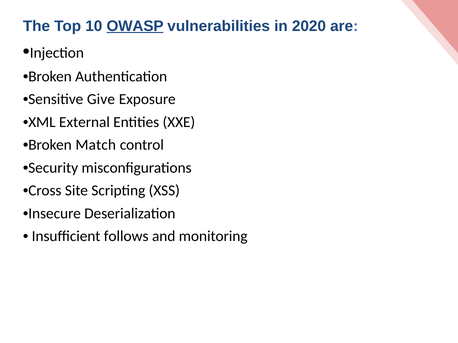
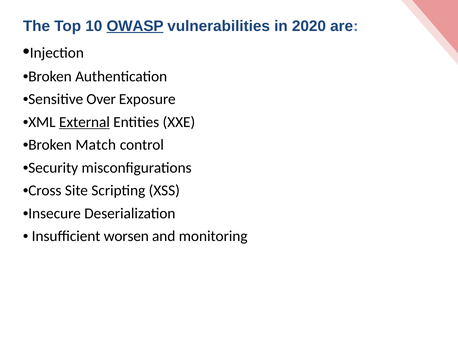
Give: Give -> Over
External underline: none -> present
follows: follows -> worsen
